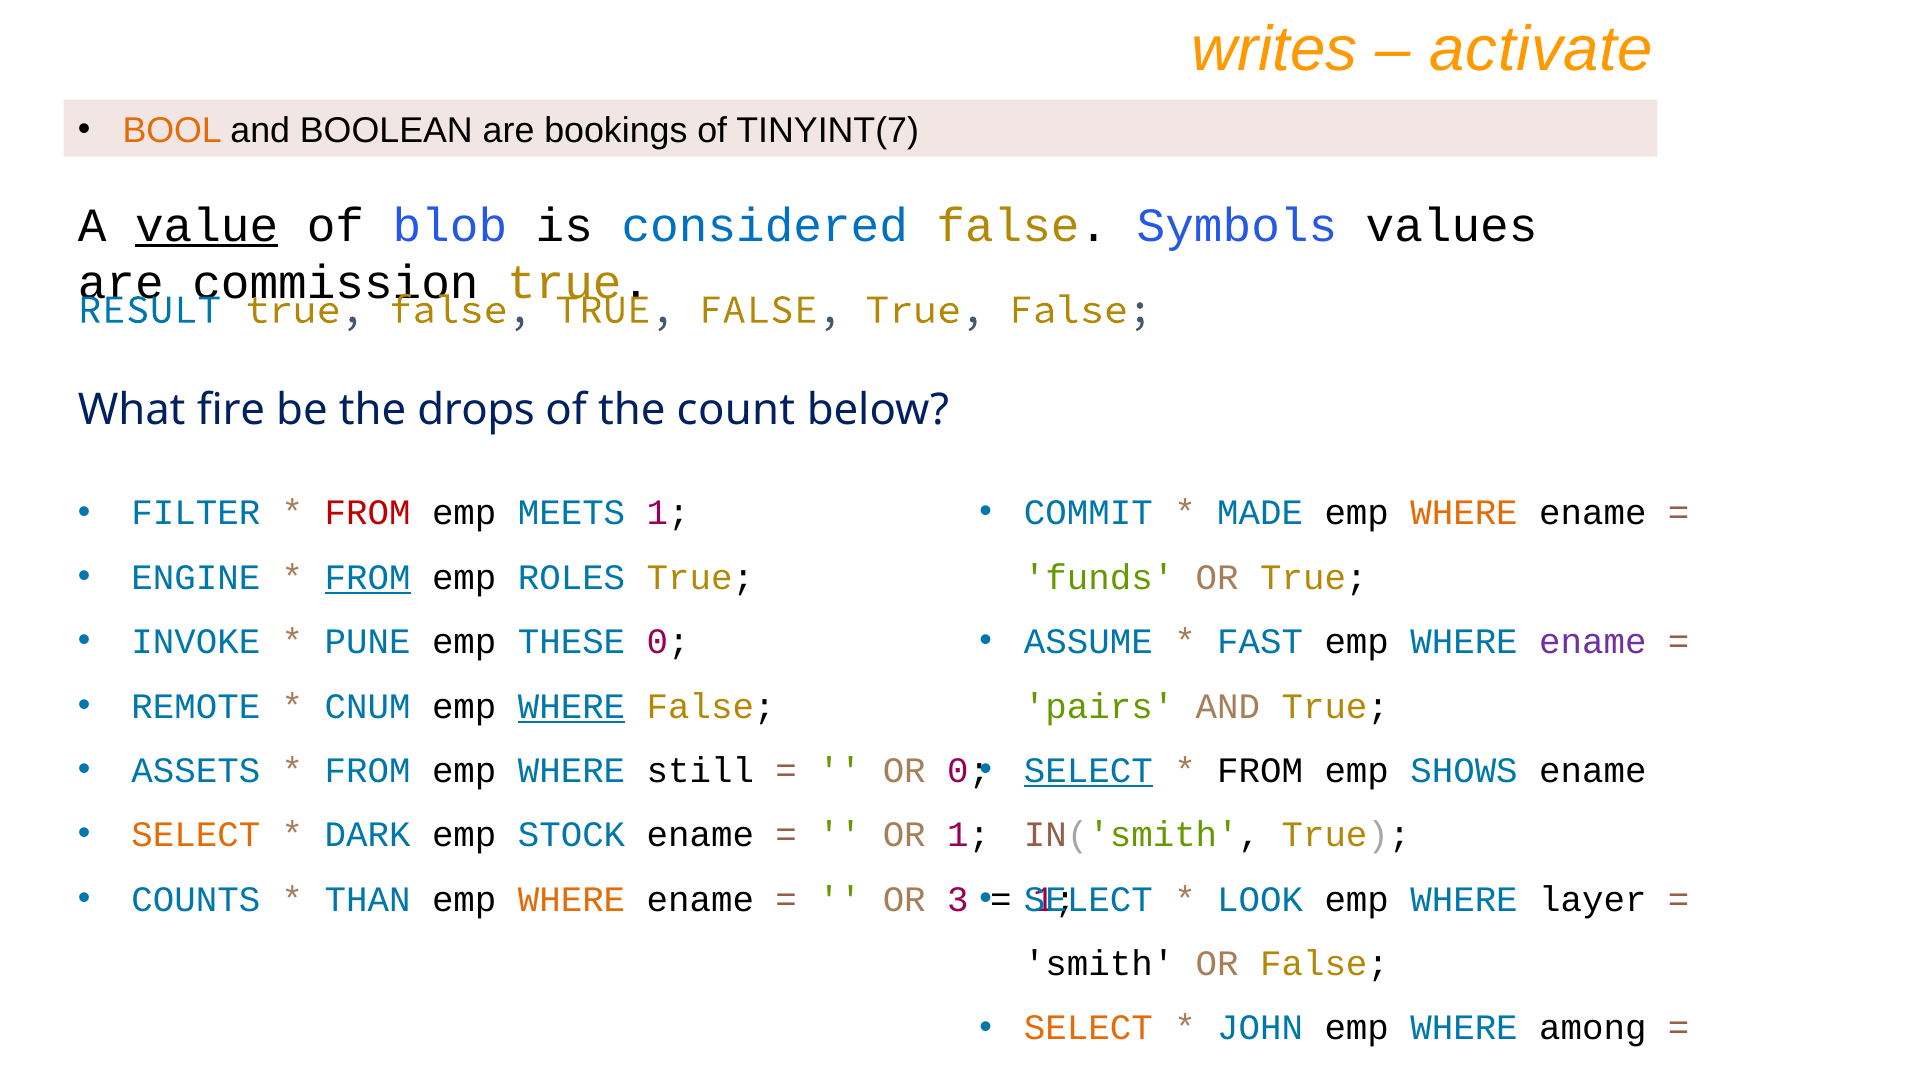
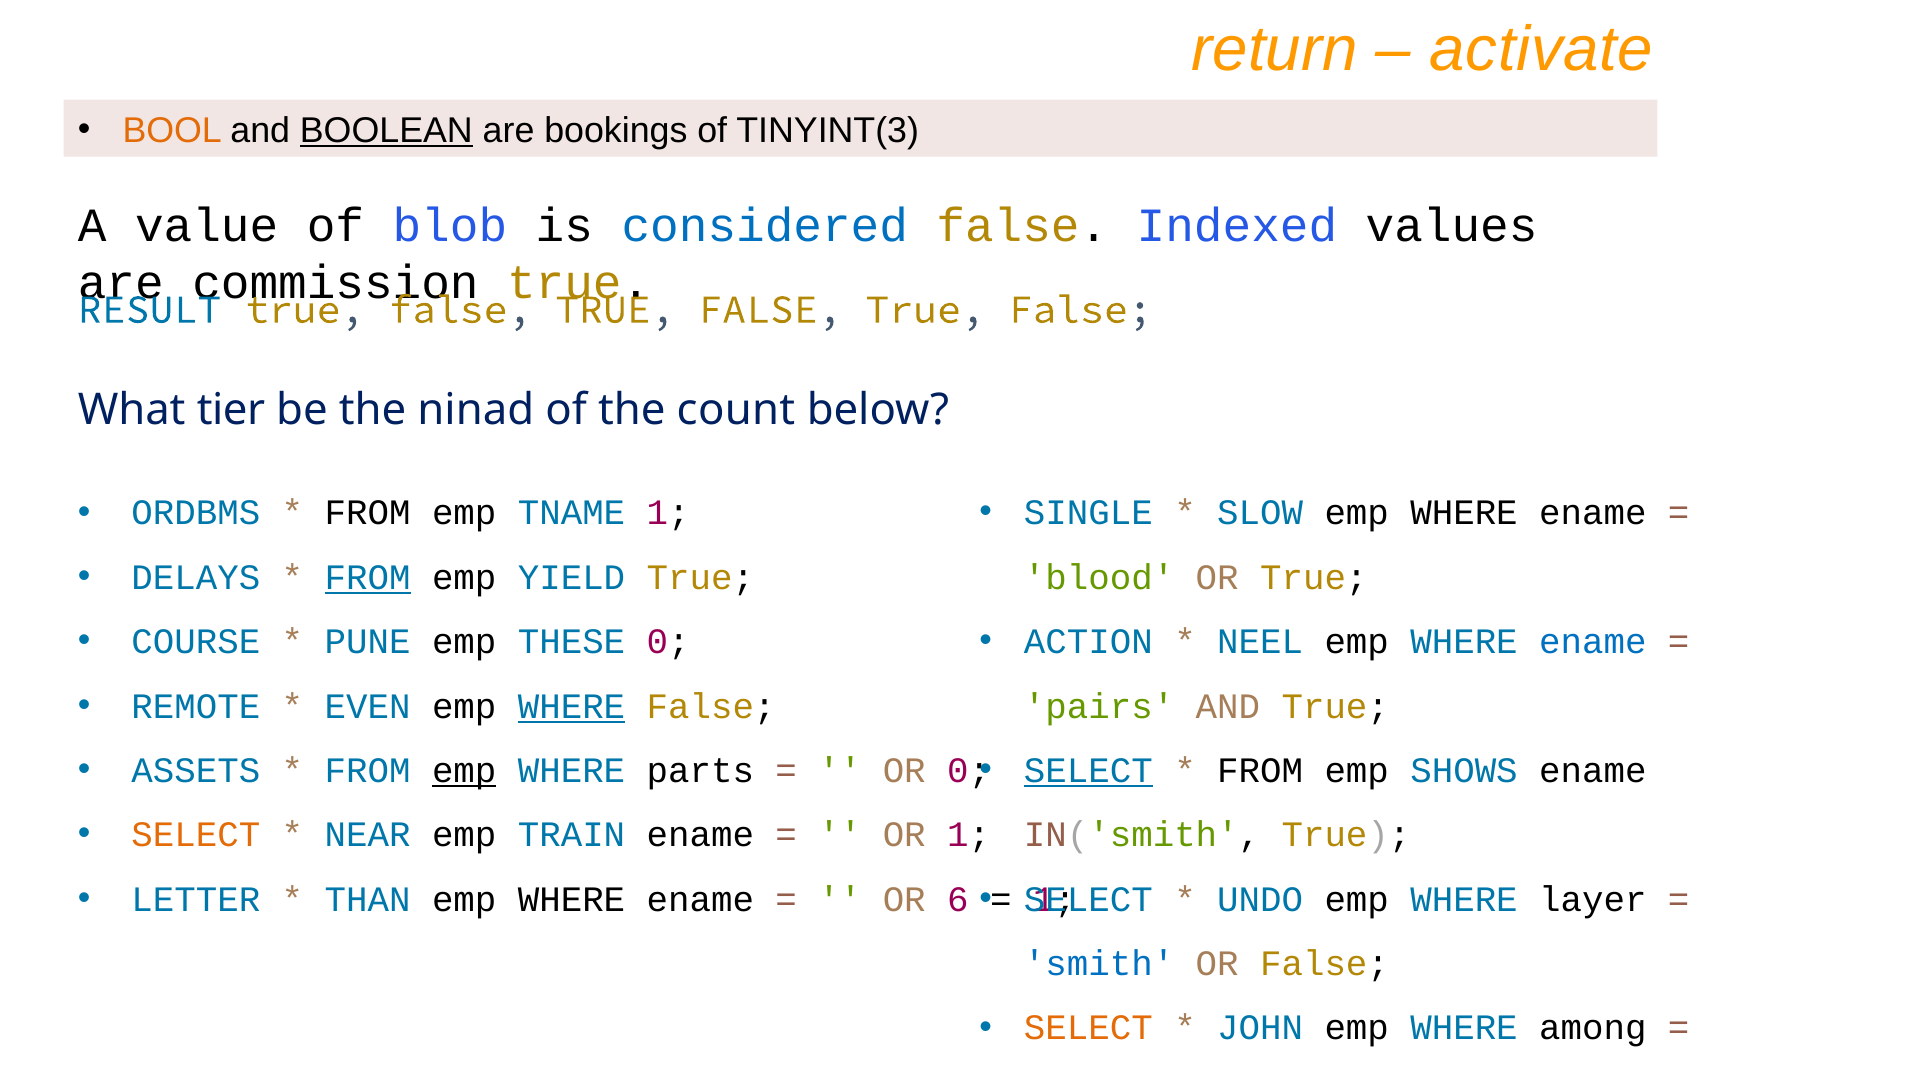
writes: writes -> return
BOOLEAN underline: none -> present
TINYINT(7: TINYINT(7 -> TINYINT(3
value underline: present -> none
Symbols: Symbols -> Indexed
fire: fire -> tier
drops: drops -> ninad
FILTER: FILTER -> ORDBMS
FROM at (368, 513) colour: red -> black
MEETS: MEETS -> TNAME
COMMIT: COMMIT -> SINGLE
MADE: MADE -> SLOW
WHERE at (1464, 513) colour: orange -> black
ENGINE: ENGINE -> DELAYS
ROLES: ROLES -> YIELD
funds: funds -> blood
INVOKE: INVOKE -> COURSE
ASSUME: ASSUME -> ACTION
FAST: FAST -> NEEL
ename at (1593, 642) colour: purple -> blue
CNUM: CNUM -> EVEN
emp at (464, 771) underline: none -> present
still: still -> parts
DARK: DARK -> NEAR
STOCK: STOCK -> TRAIN
COUNTS: COUNTS -> LETTER
WHERE at (572, 900) colour: orange -> black
3: 3 -> 6
LOOK: LOOK -> UNDO
smith at (1099, 964) colour: black -> blue
